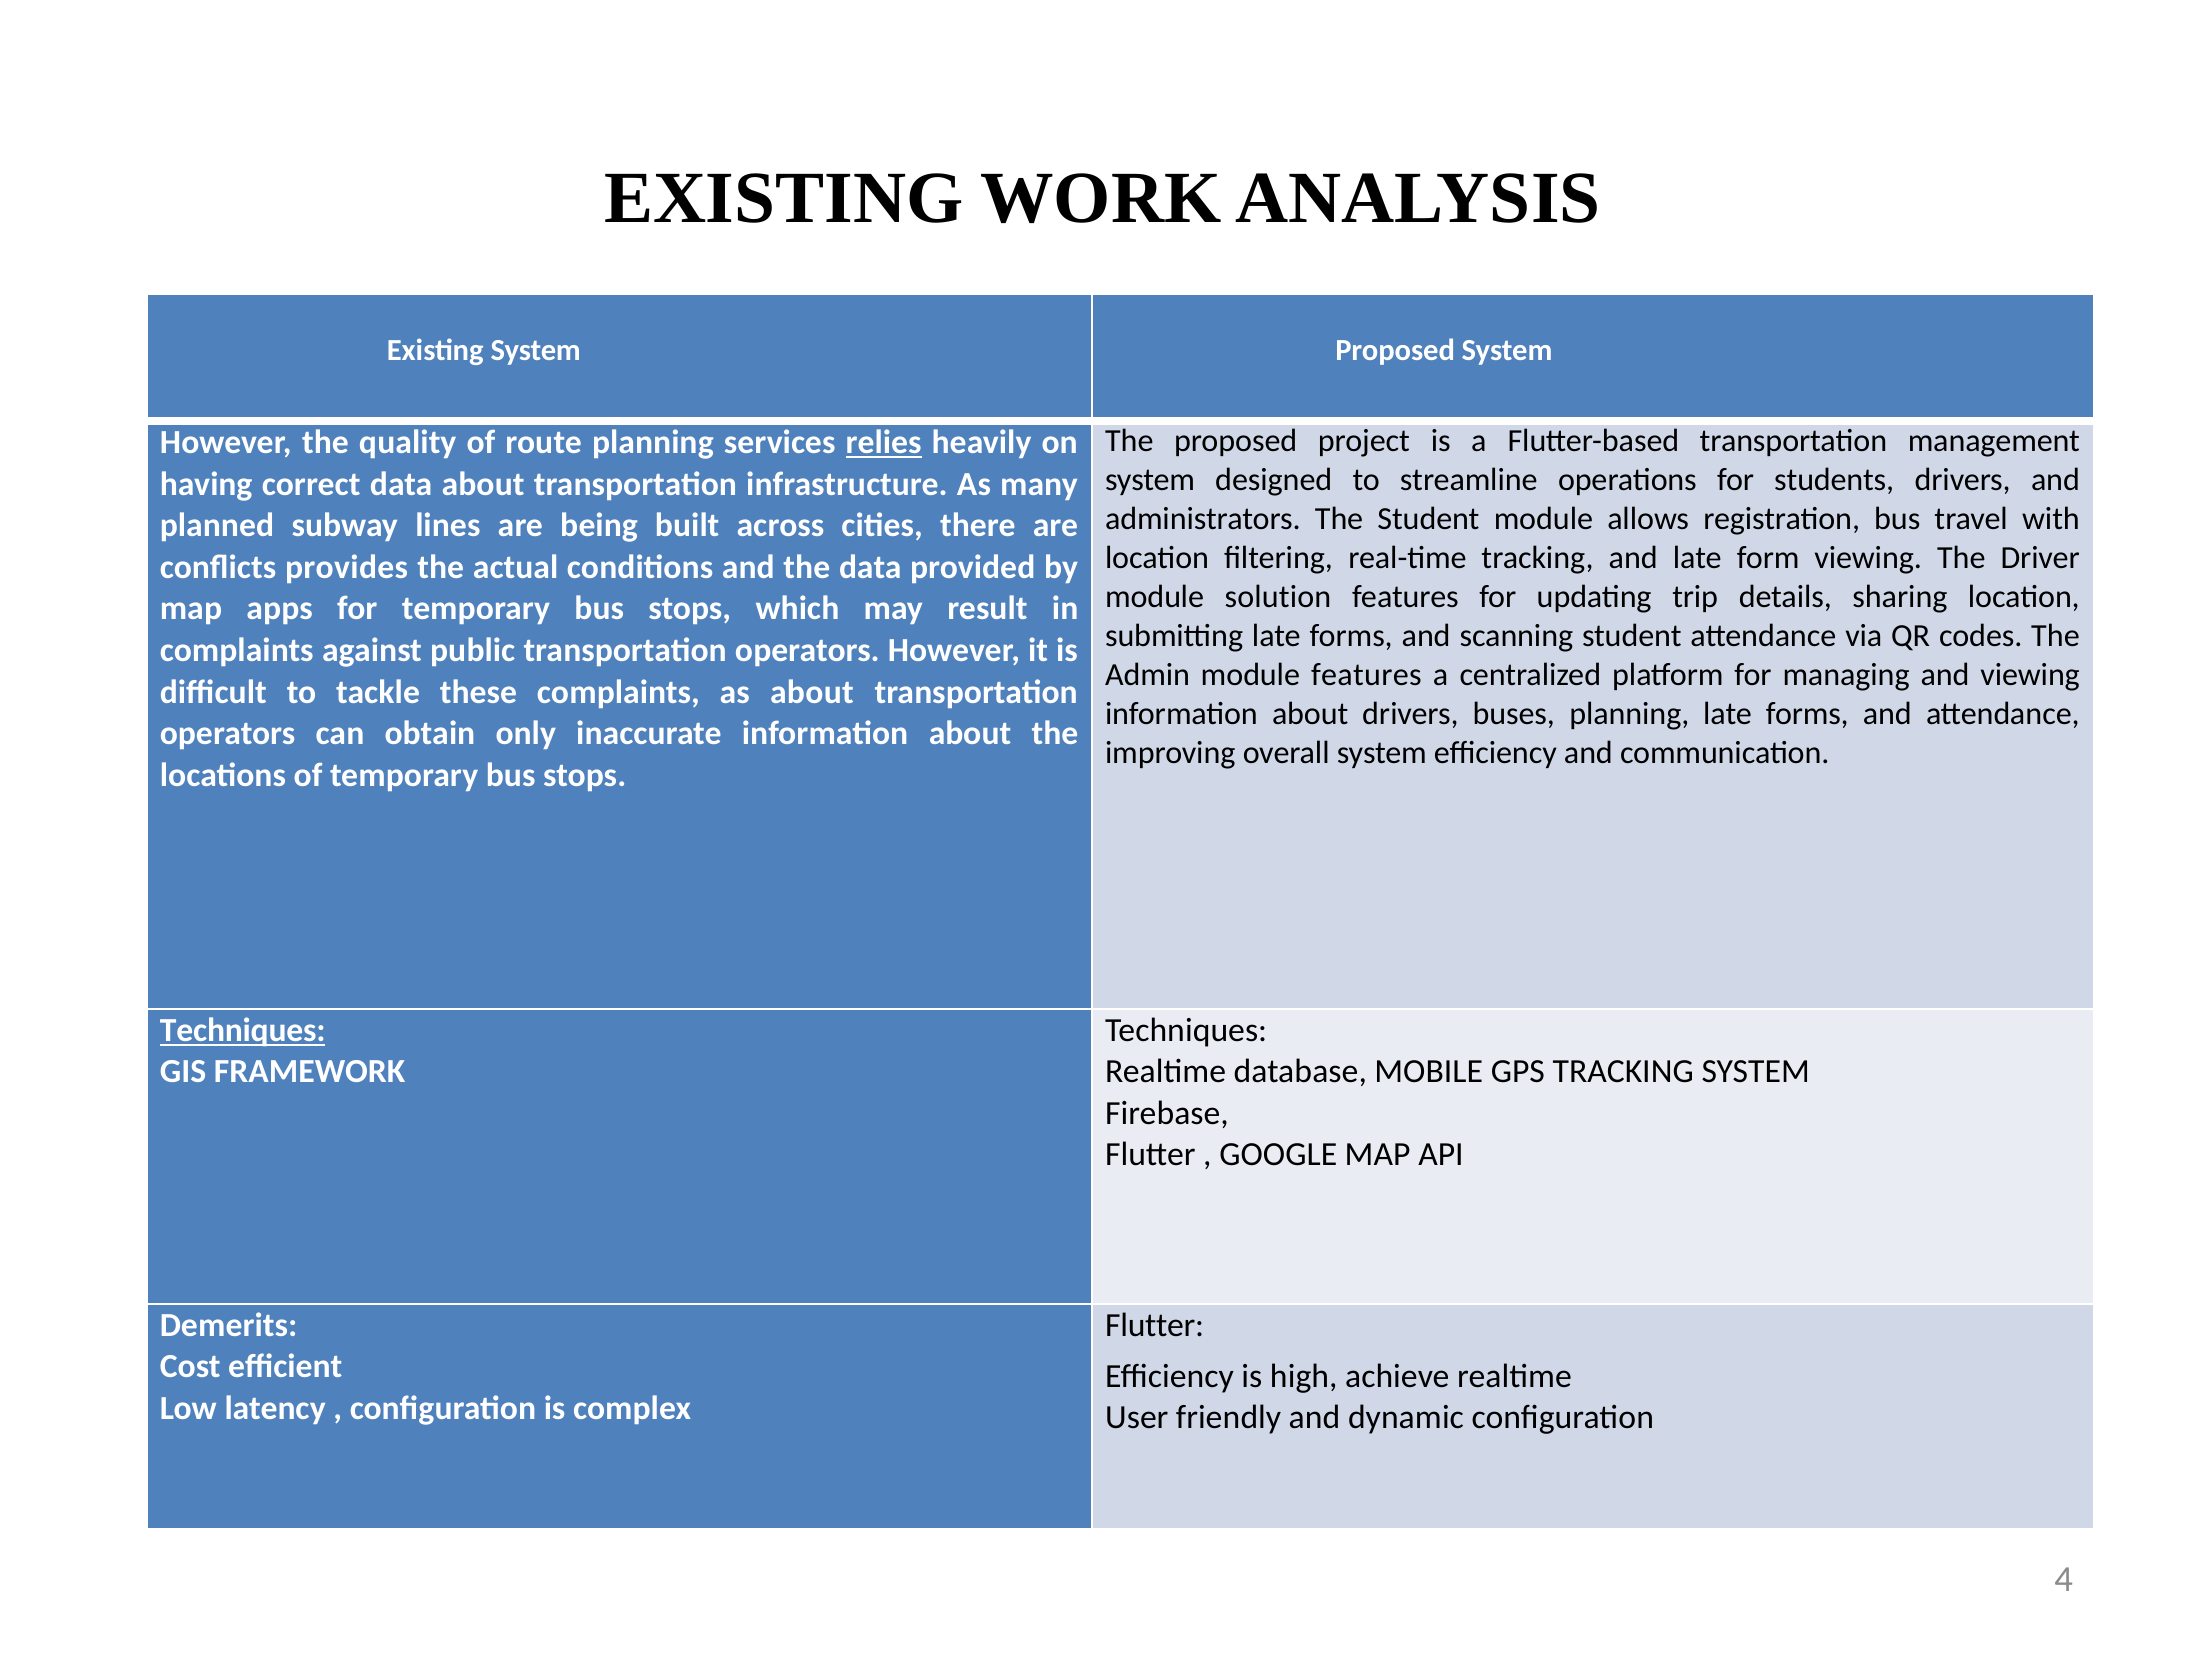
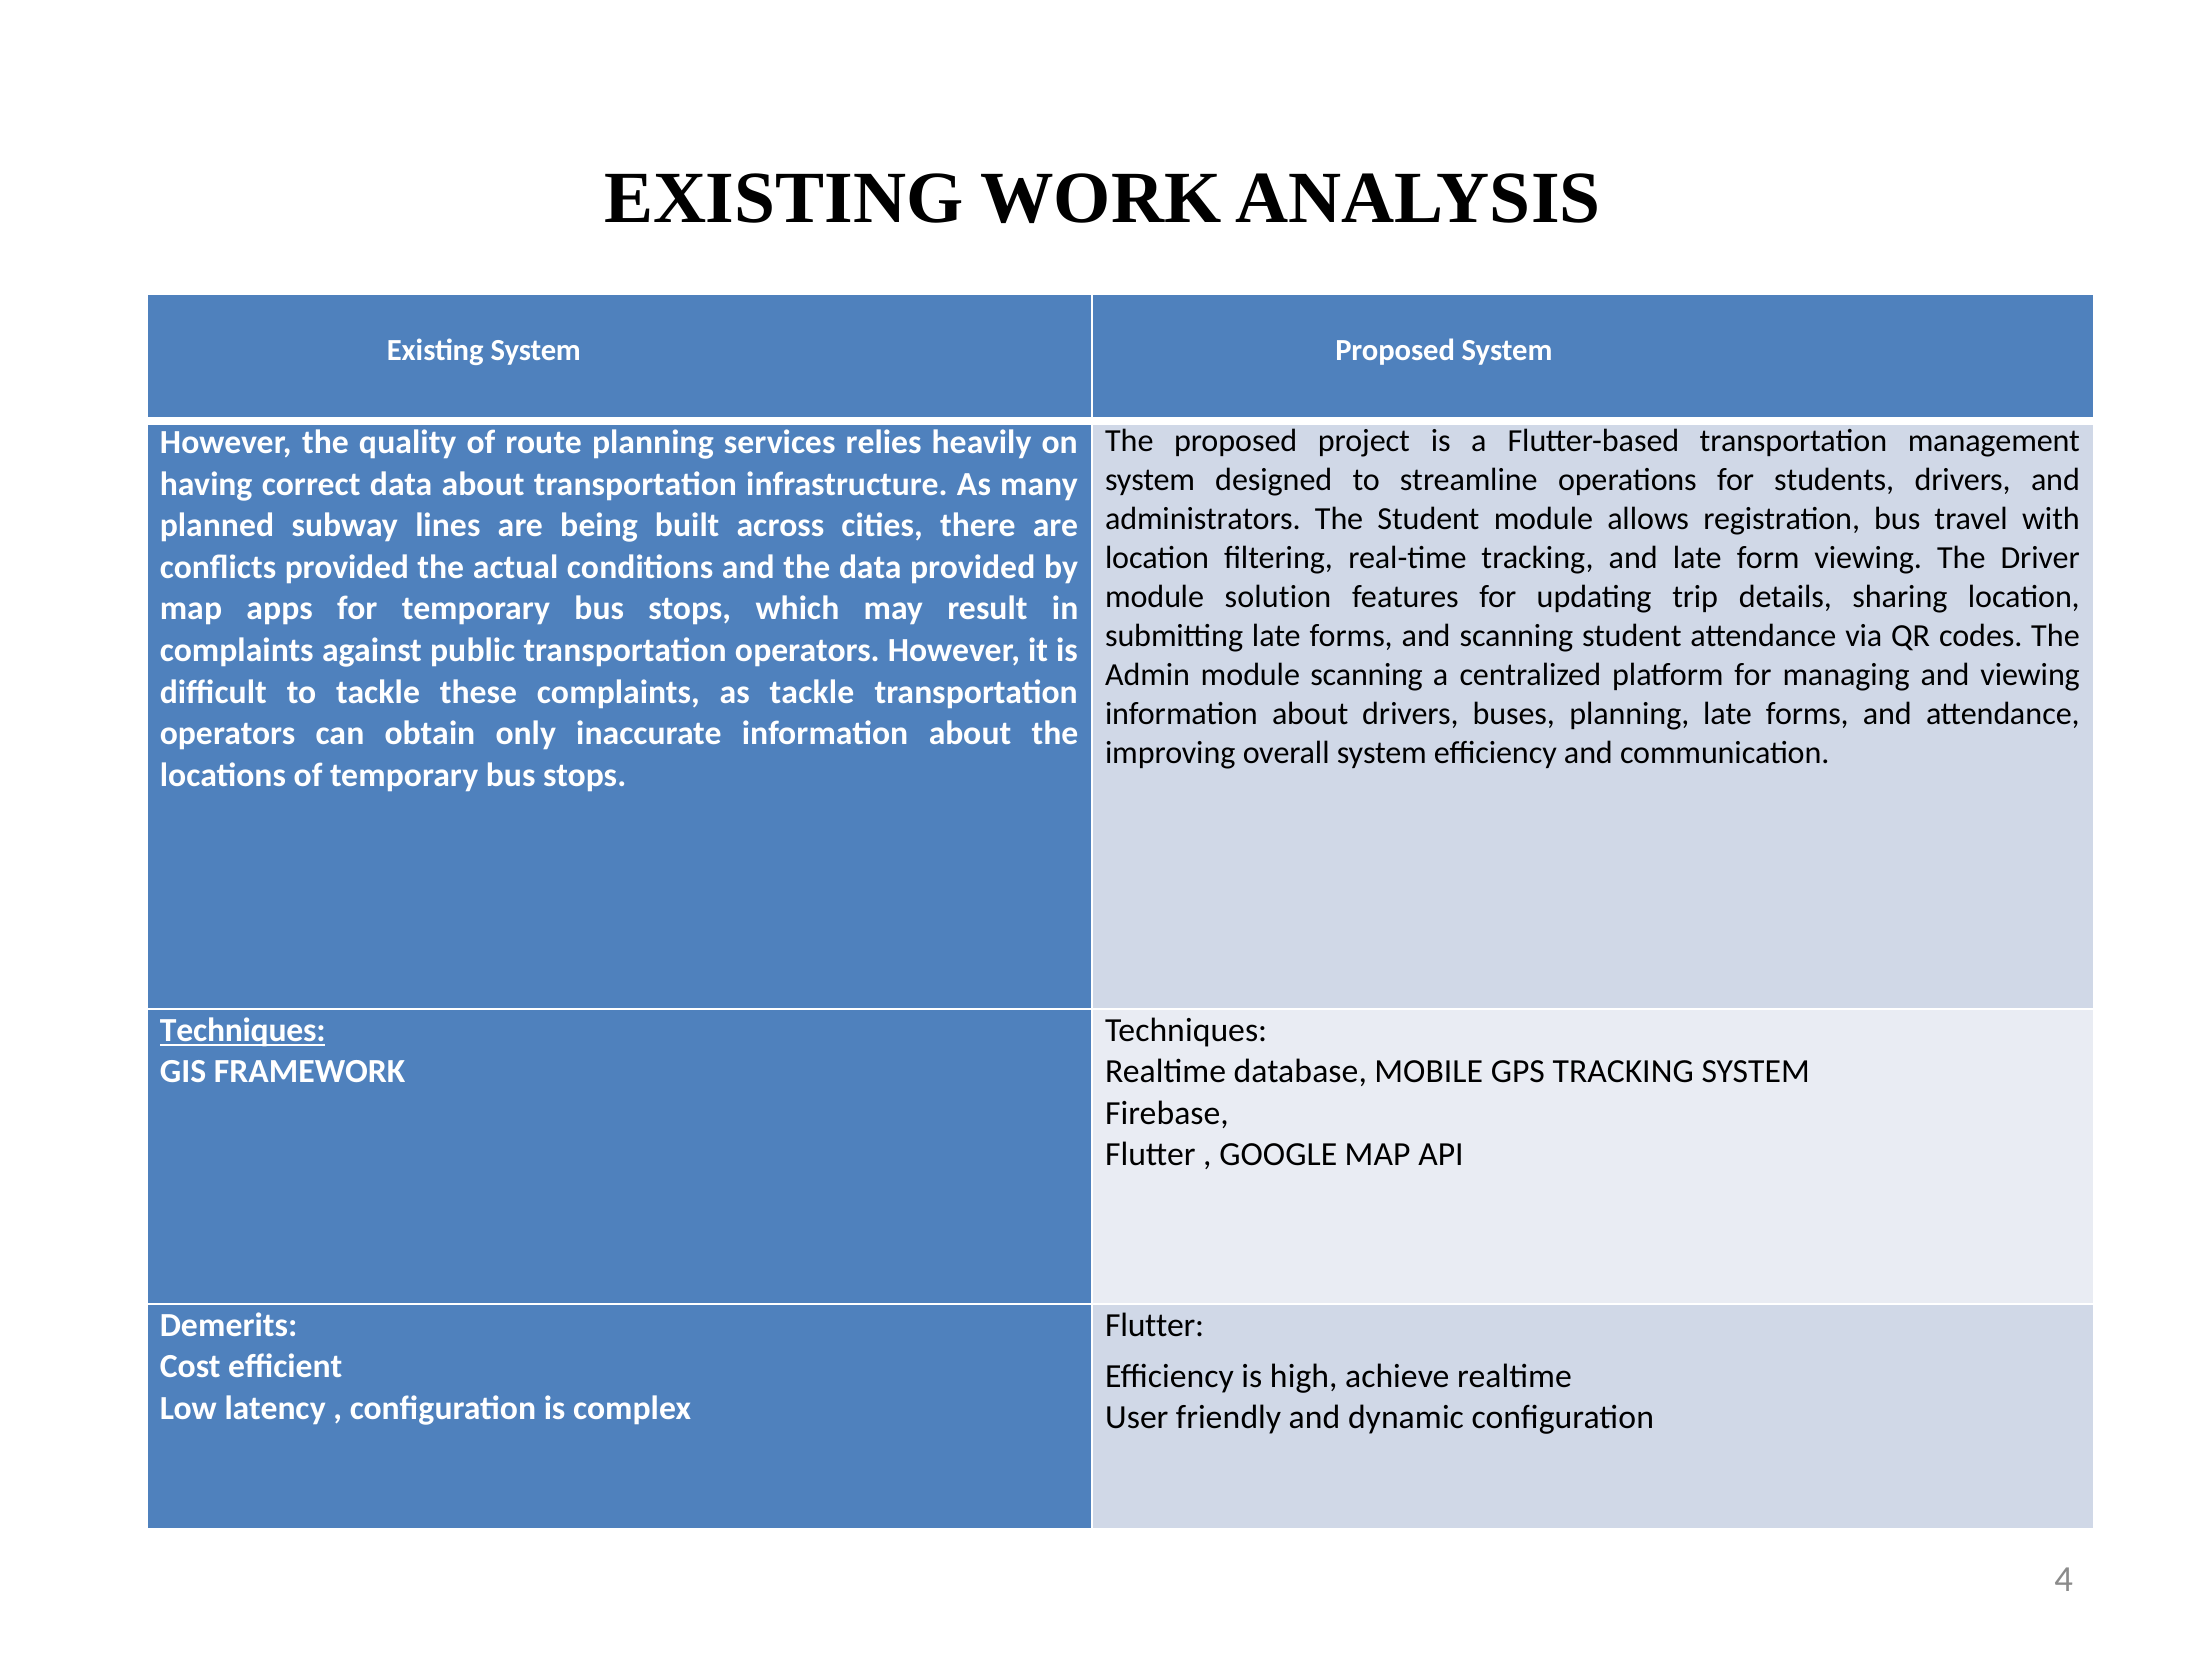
relies underline: present -> none
conflicts provides: provides -> provided
module features: features -> scanning
as about: about -> tackle
